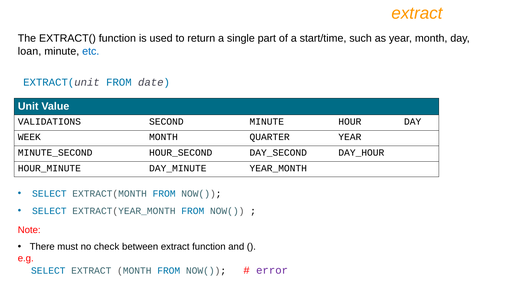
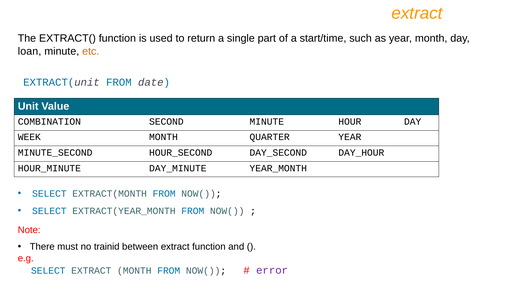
etc colour: blue -> orange
VALIDATIONS: VALIDATIONS -> COMBINATION
check: check -> trainid
